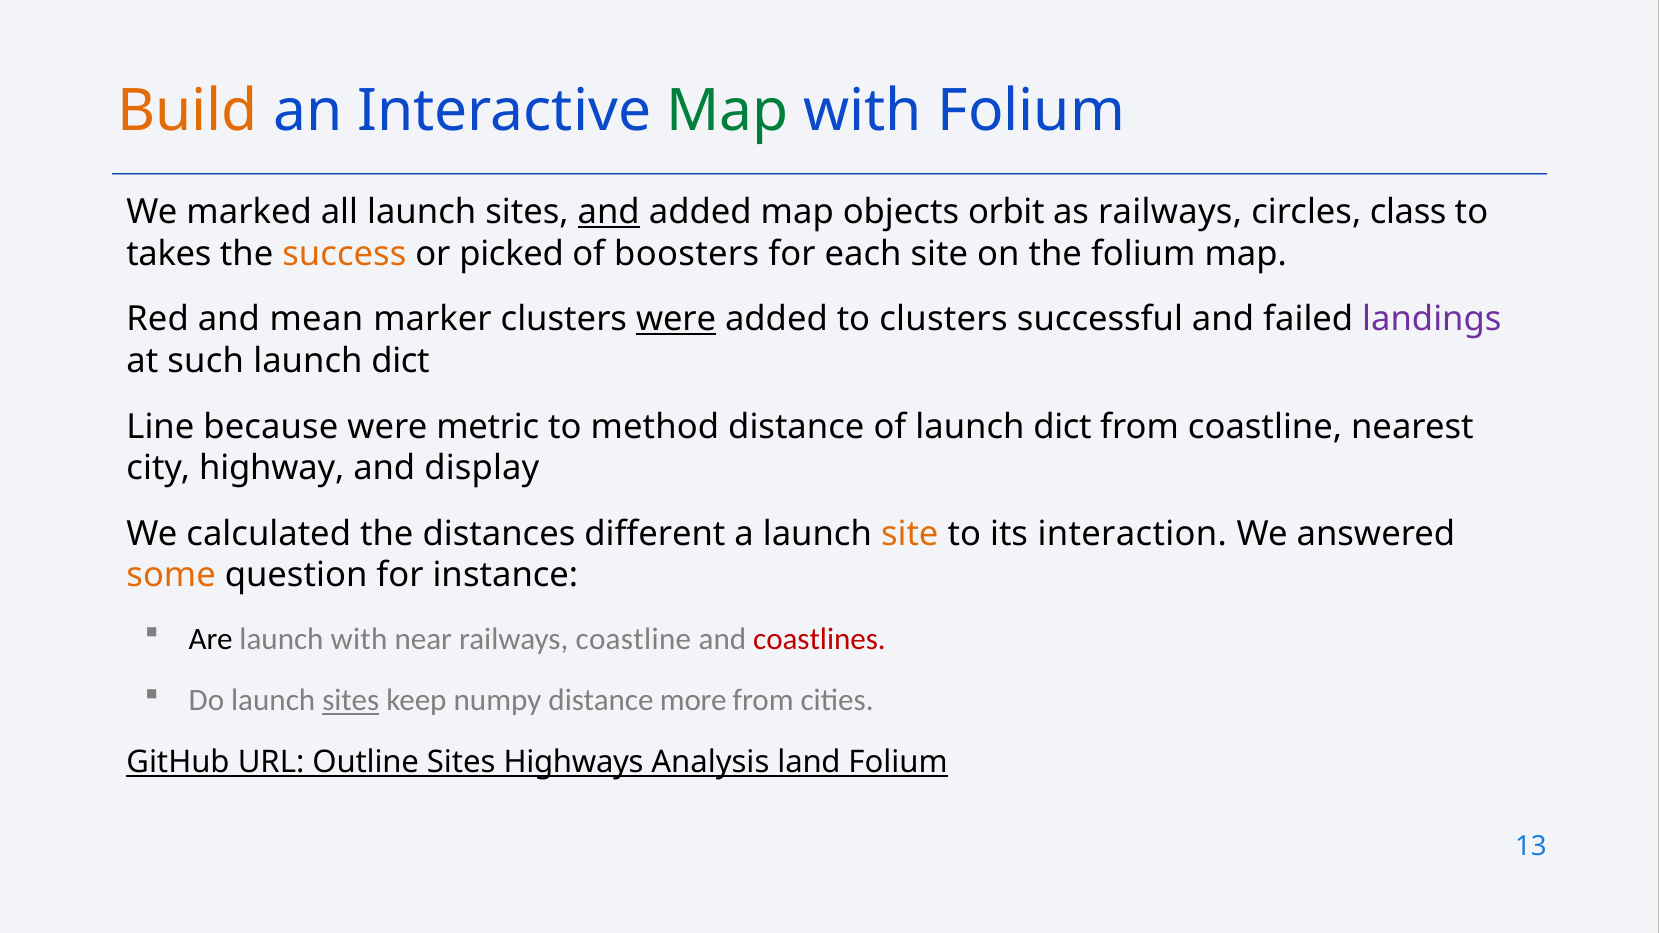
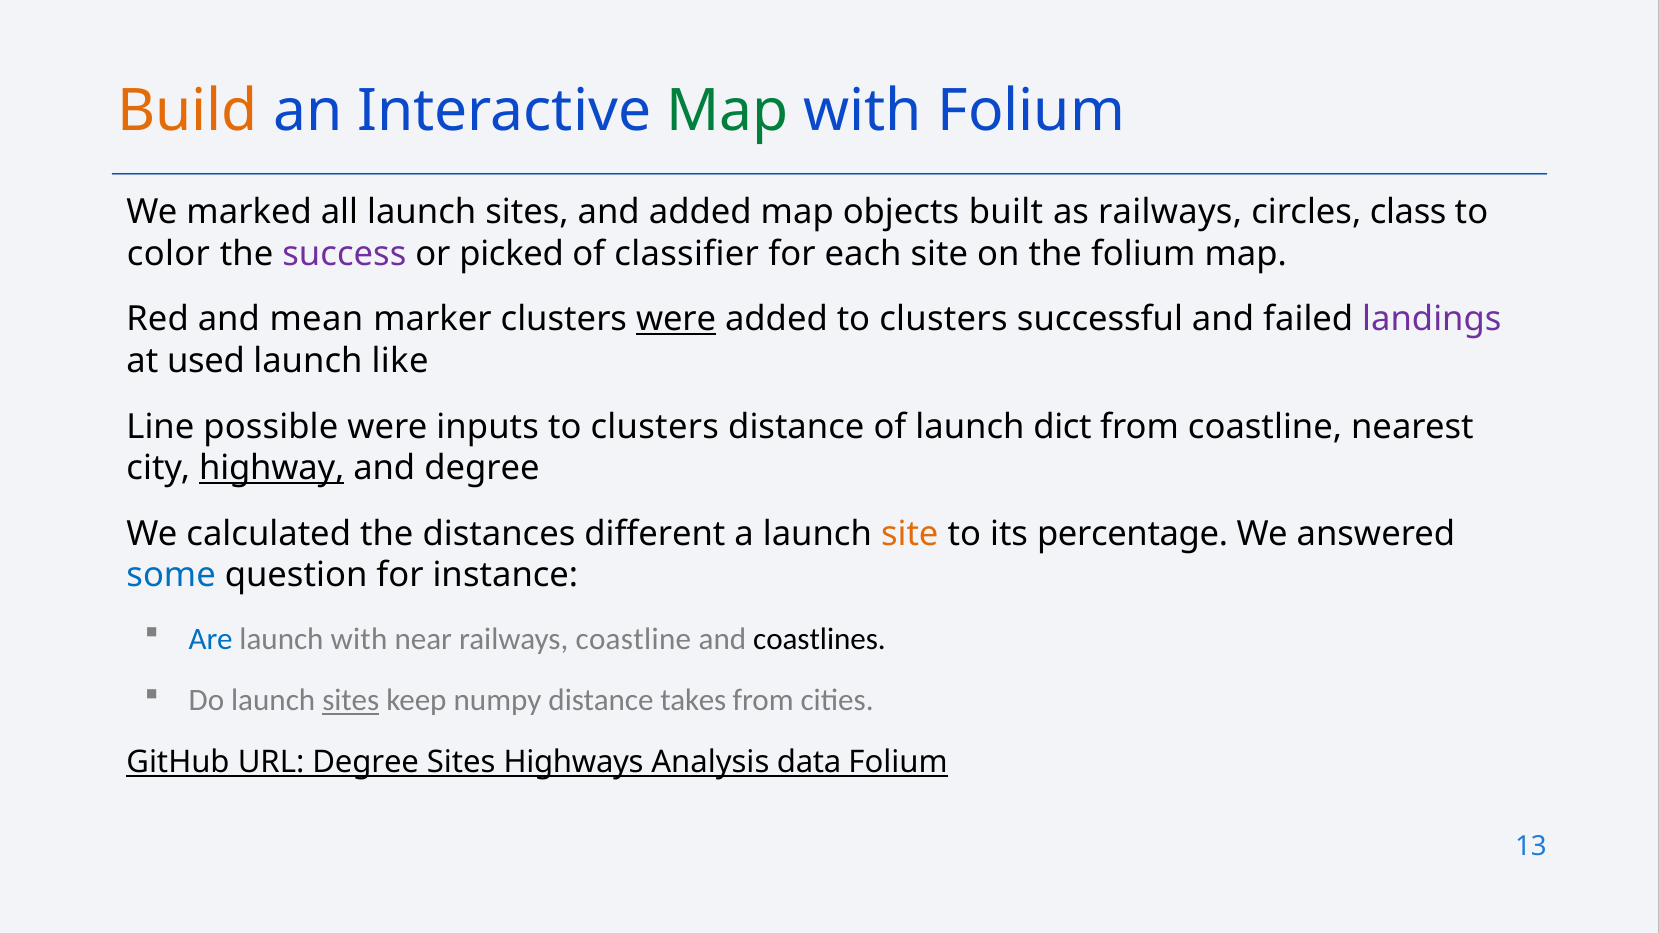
and at (609, 212) underline: present -> none
orbit: orbit -> built
takes: takes -> color
success colour: orange -> purple
boosters: boosters -> classifier
such: such -> used
dict at (400, 361): dict -> like
because: because -> possible
metric: metric -> inputs
method at (655, 427): method -> clusters
highway underline: none -> present
and display: display -> degree
interaction: interaction -> percentage
some colour: orange -> blue
Are colour: black -> blue
coastlines colour: red -> black
more: more -> takes
URL Outline: Outline -> Degree
land: land -> data
